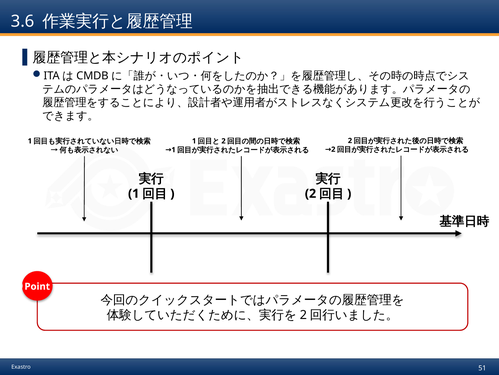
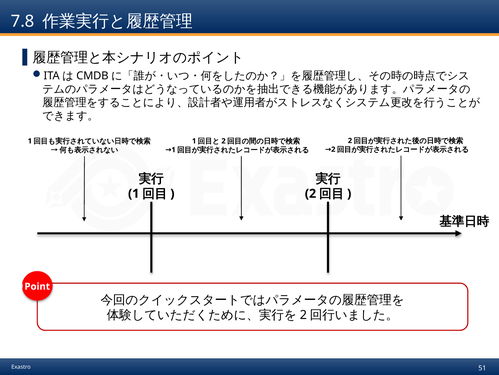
3.6: 3.6 -> 7.8
